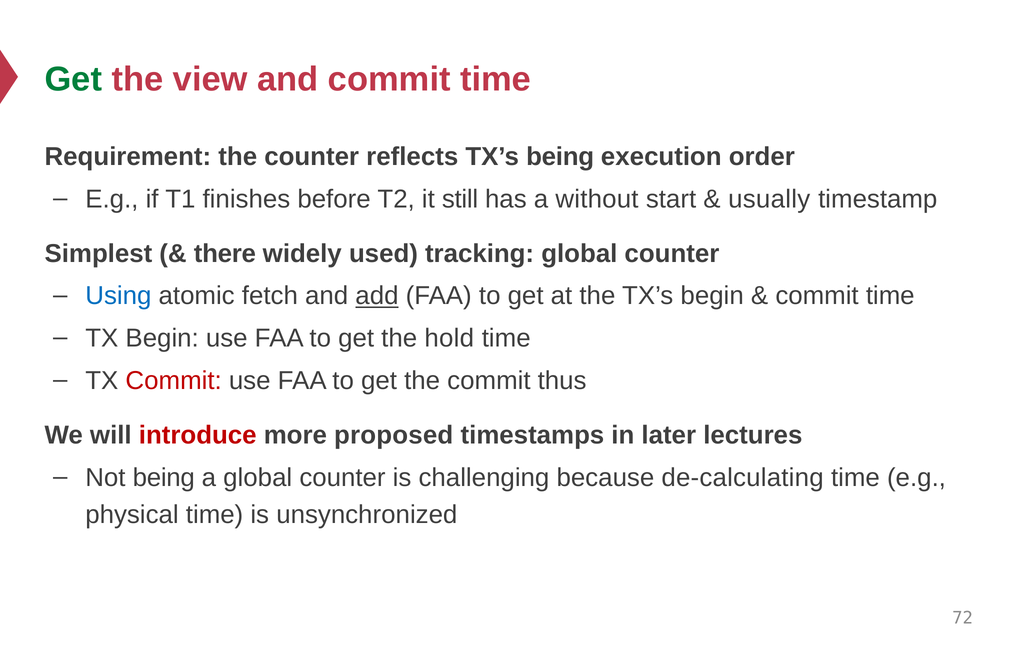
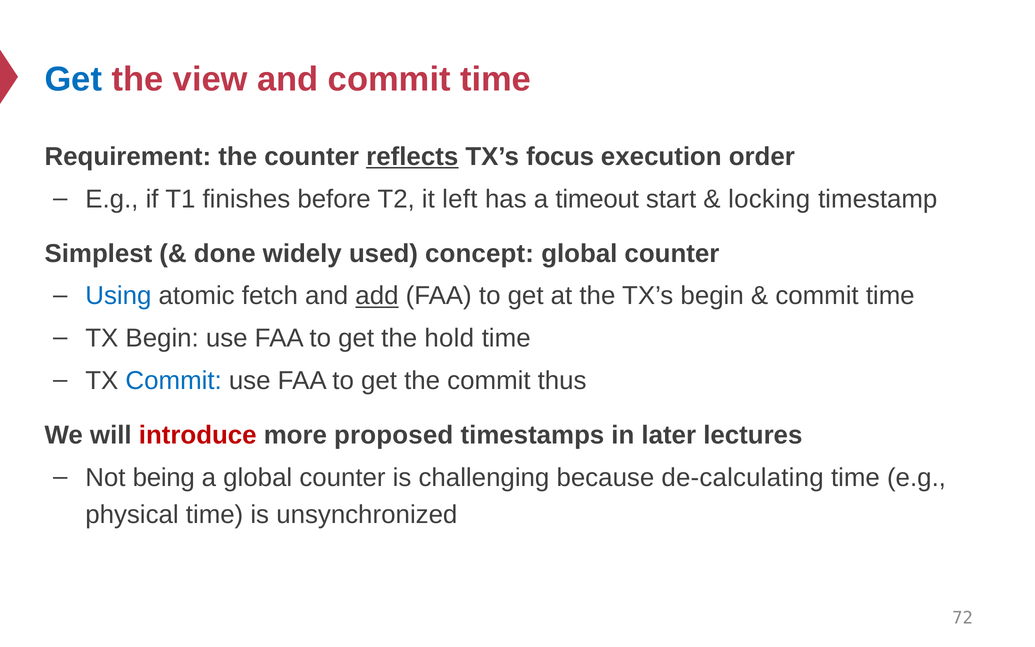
Get at (73, 79) colour: green -> blue
reflects underline: none -> present
TX’s being: being -> focus
still: still -> left
without: without -> timeout
usually: usually -> locking
there: there -> done
tracking: tracking -> concept
Commit at (174, 381) colour: red -> blue
